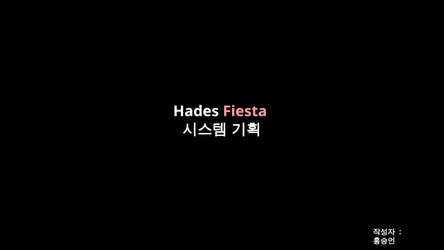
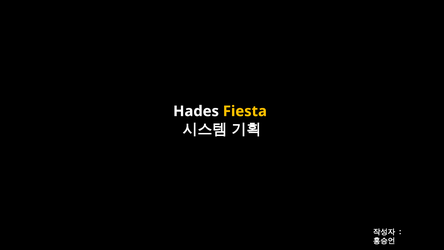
Fiesta colour: pink -> yellow
